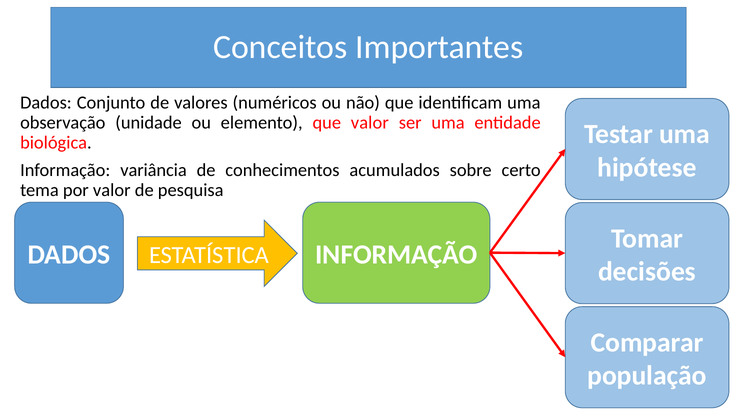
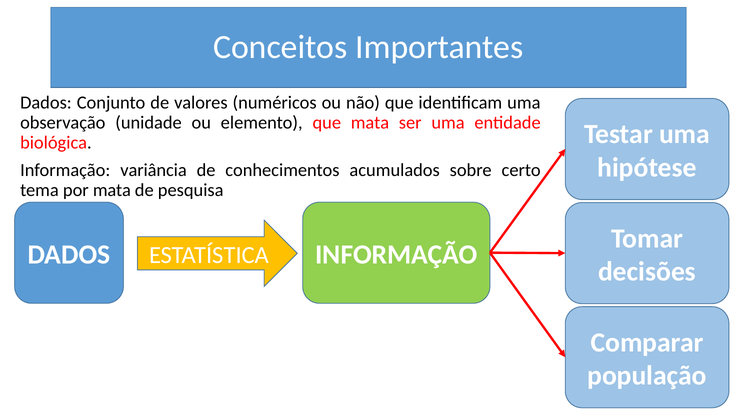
que valor: valor -> mata
por valor: valor -> mata
